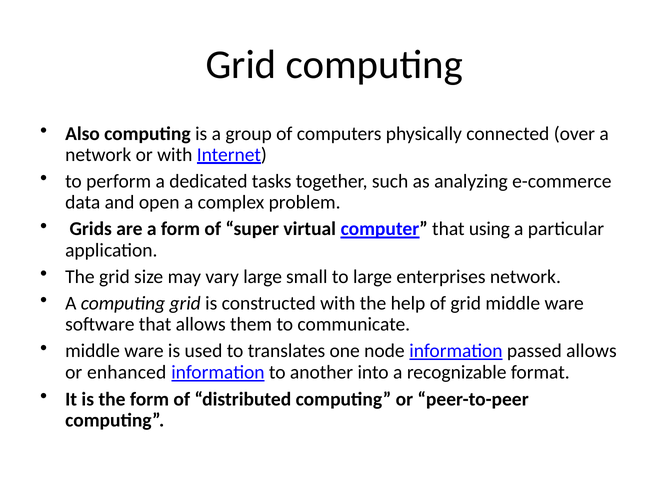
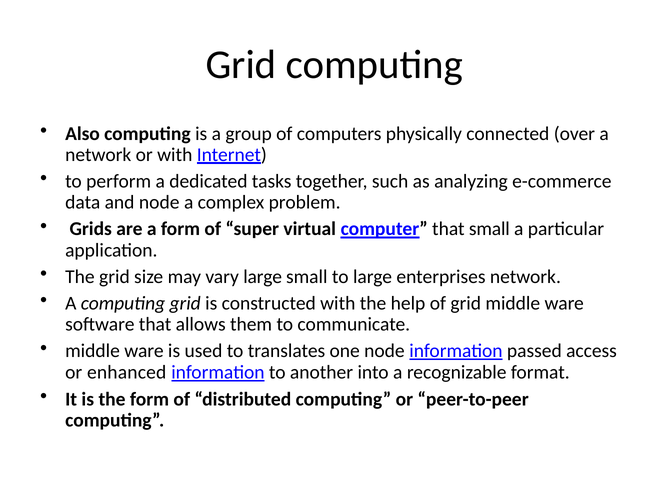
and open: open -> node
that using: using -> small
passed allows: allows -> access
